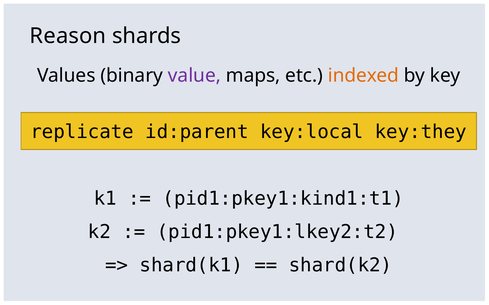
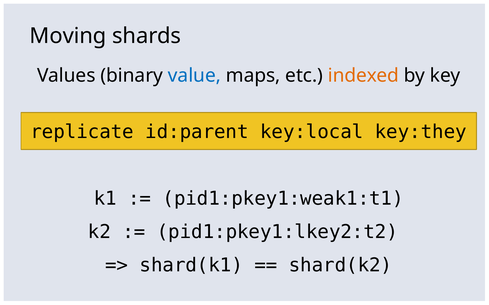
Reason: Reason -> Moving
value colour: purple -> blue
pid1:pkey1:kind1:t1: pid1:pkey1:kind1:t1 -> pid1:pkey1:weak1:t1
